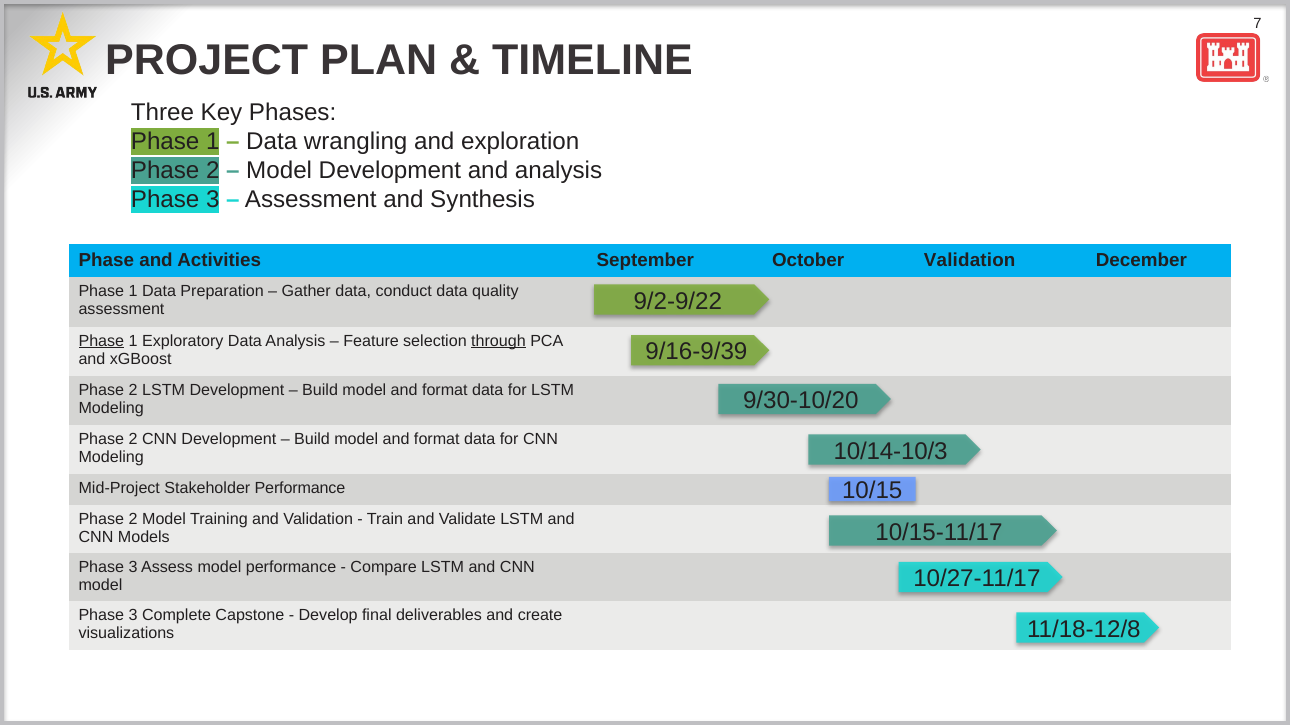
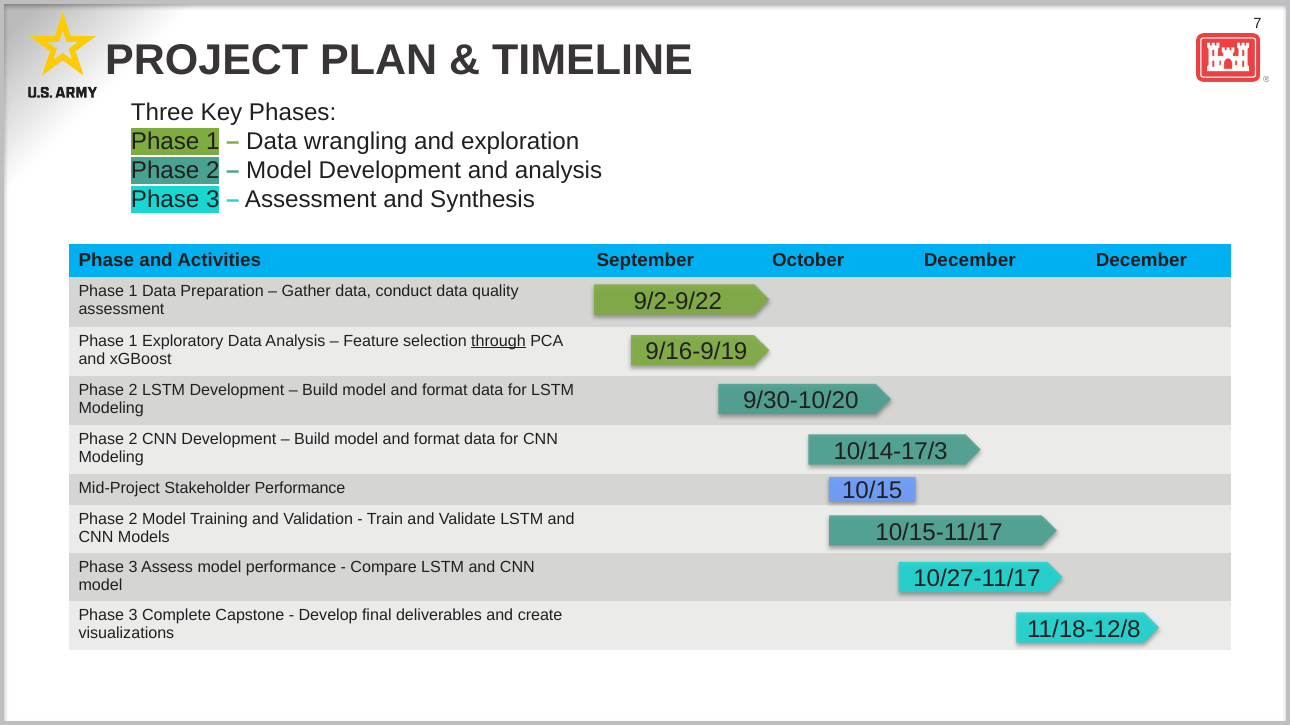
October Validation: Validation -> December
Phase at (101, 341) underline: present -> none
9/16-9/39: 9/16-9/39 -> 9/16-9/19
10/14-10/3: 10/14-10/3 -> 10/14-17/3
